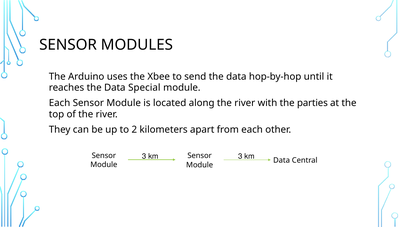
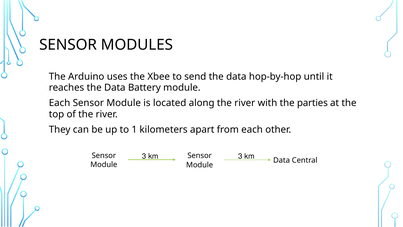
Special: Special -> Battery
2: 2 -> 1
